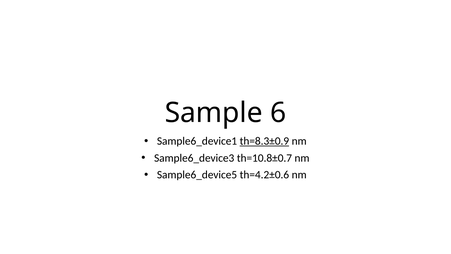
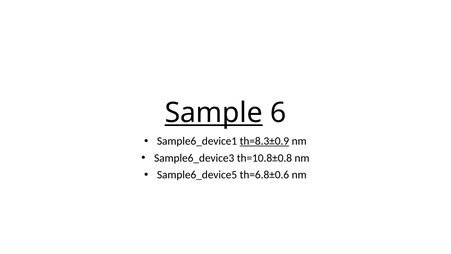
Sample underline: none -> present
th=10.8±0.7: th=10.8±0.7 -> th=10.8±0.8
th=4.2±0.6: th=4.2±0.6 -> th=6.8±0.6
